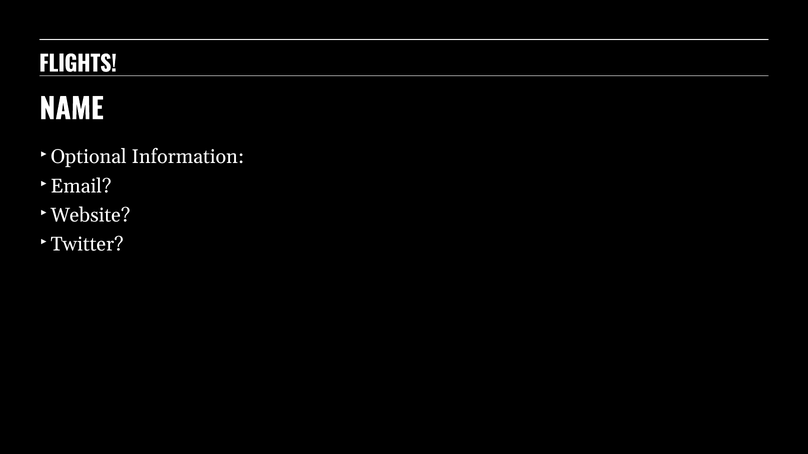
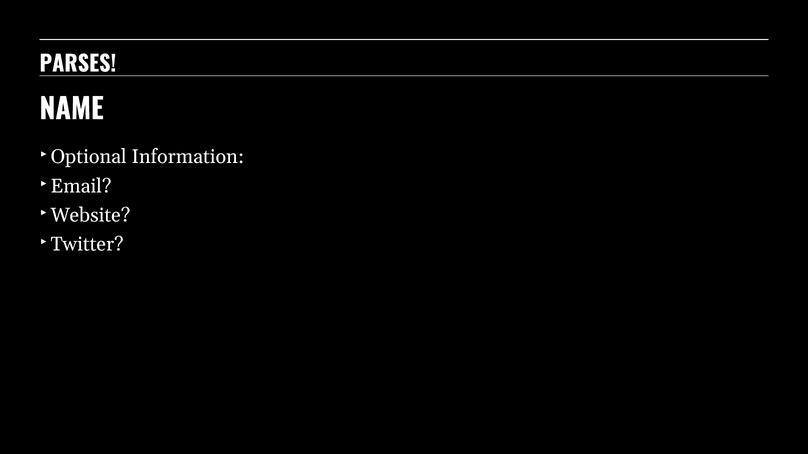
FLIGHTS: FLIGHTS -> PARSES
